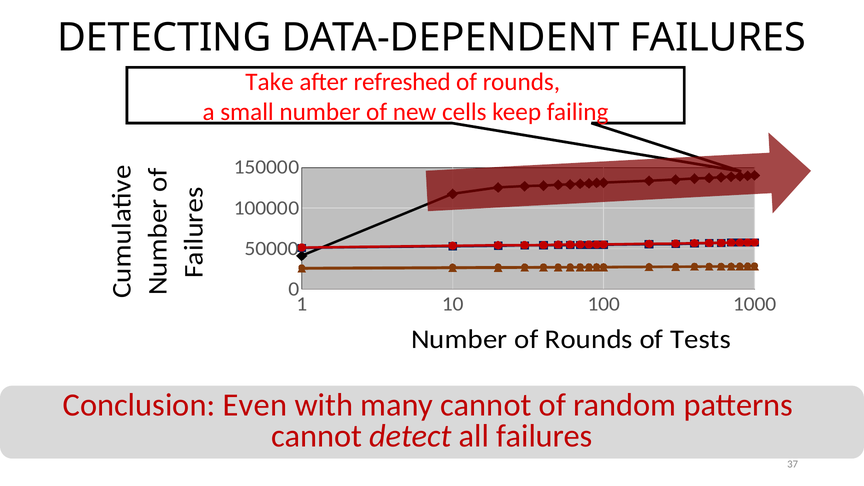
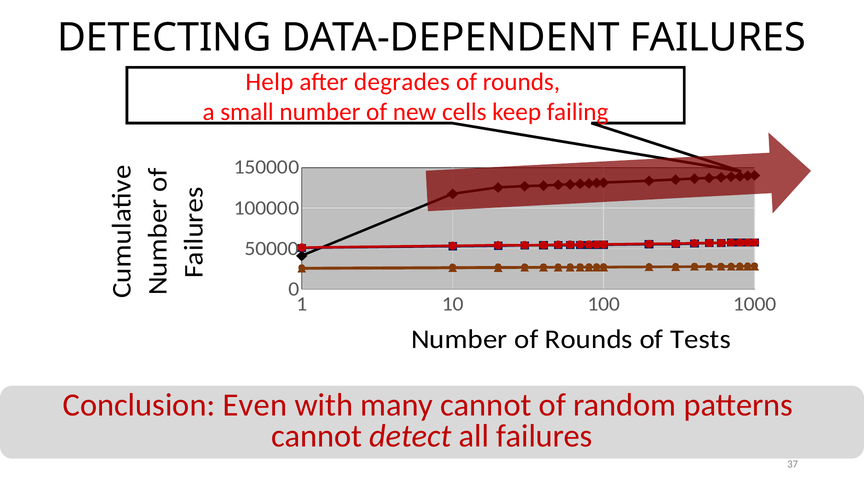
Take: Take -> Help
refreshed: refreshed -> degrades
